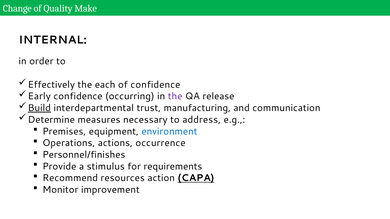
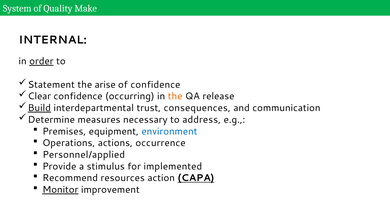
Change: Change -> System
order underline: none -> present
Effectively: Effectively -> Statement
each: each -> arise
Early: Early -> Clear
the at (175, 96) colour: purple -> orange
manufacturing: manufacturing -> consequences
Personnel/finishes: Personnel/finishes -> Personnel/applied
requirements: requirements -> implemented
Monitor underline: none -> present
